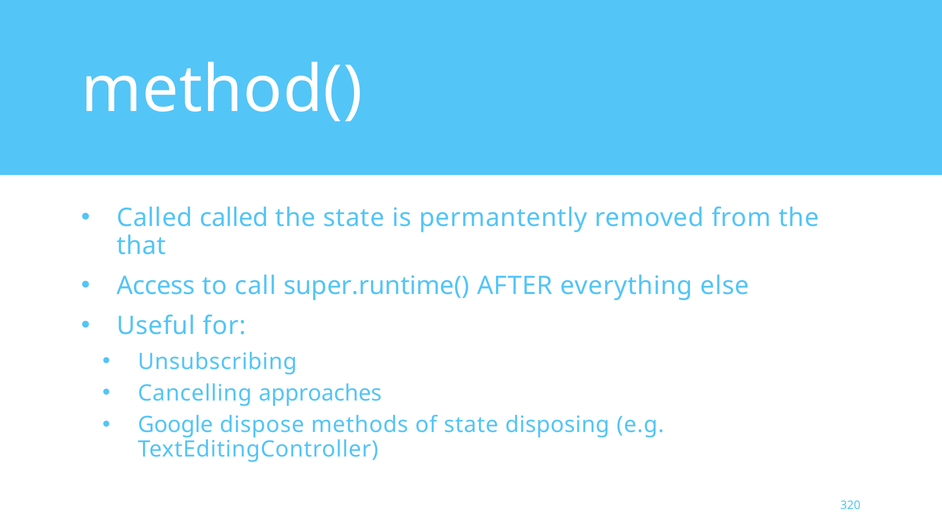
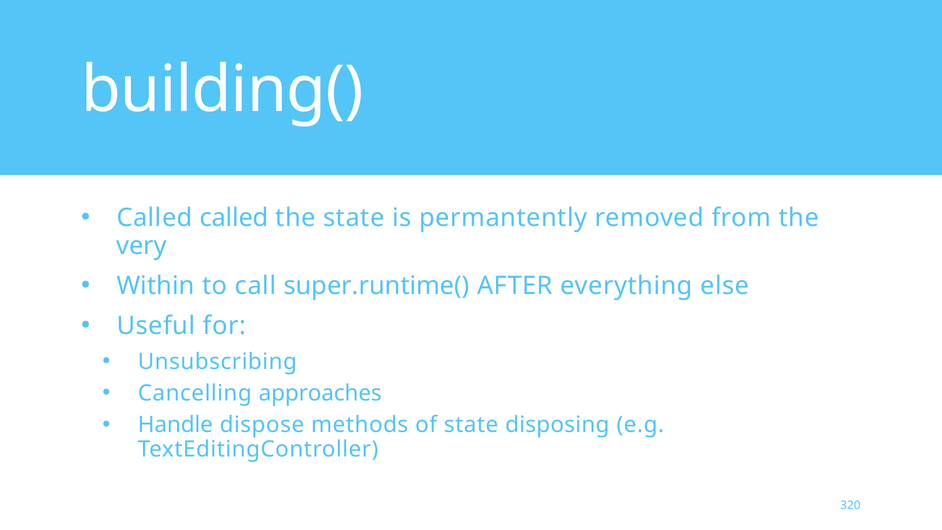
method(: method( -> building(
that: that -> very
Access: Access -> Within
Google: Google -> Handle
